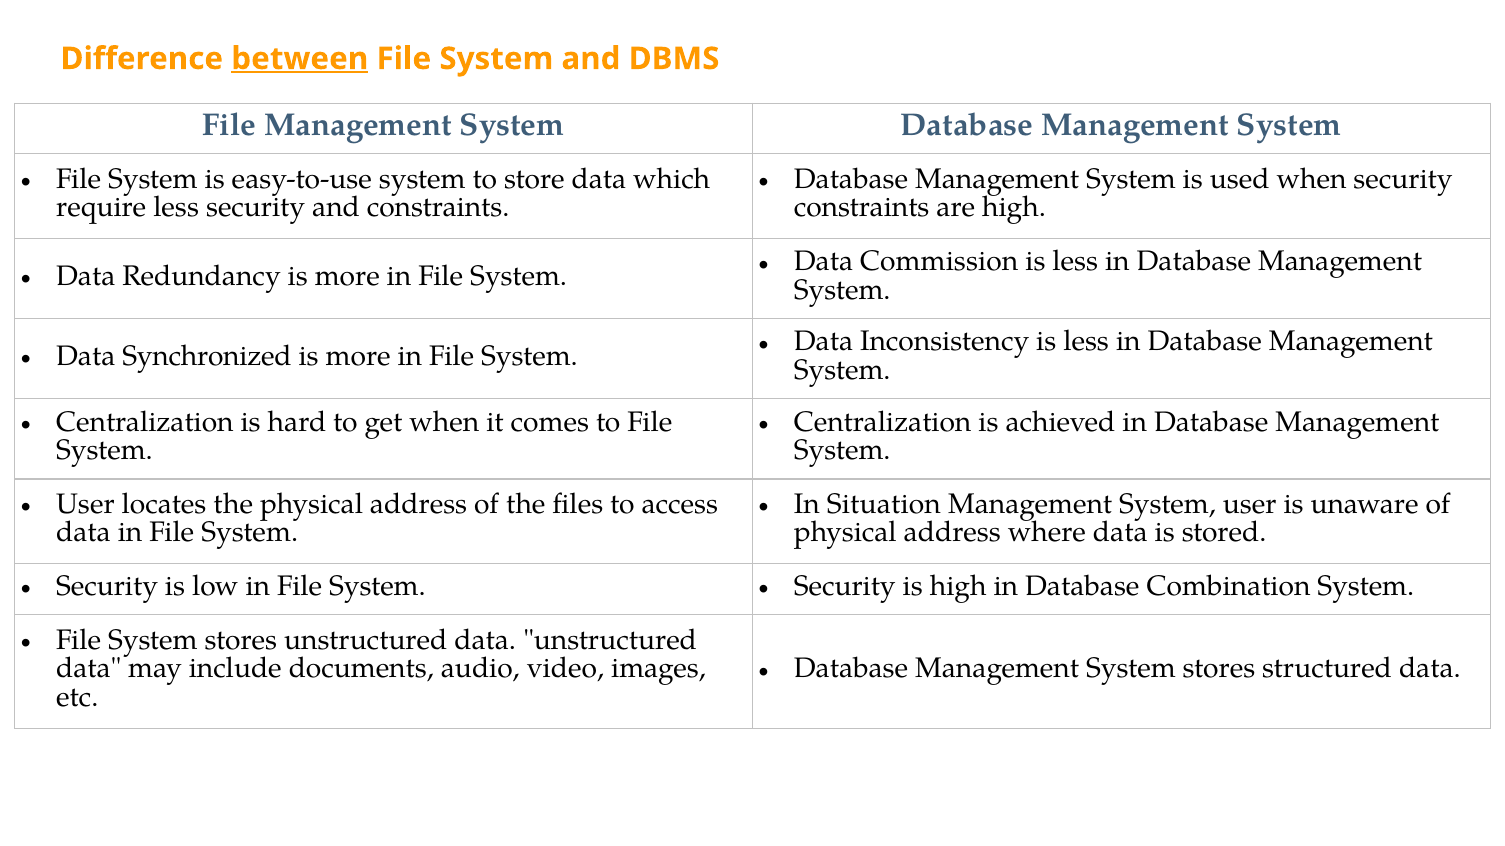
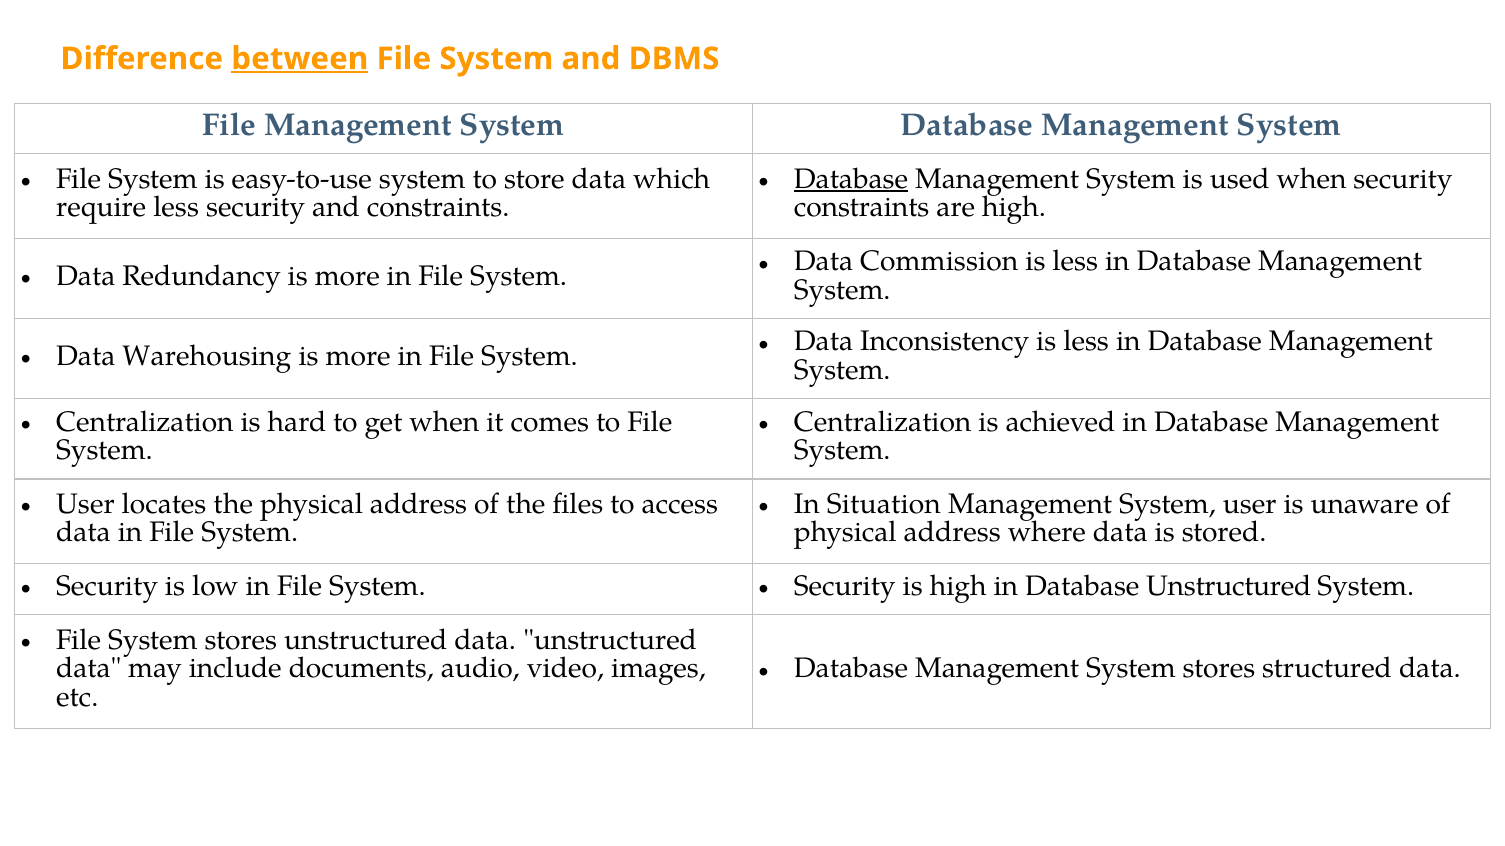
Database at (851, 179) underline: none -> present
Synchronized: Synchronized -> Warehousing
Database Combination: Combination -> Unstructured
